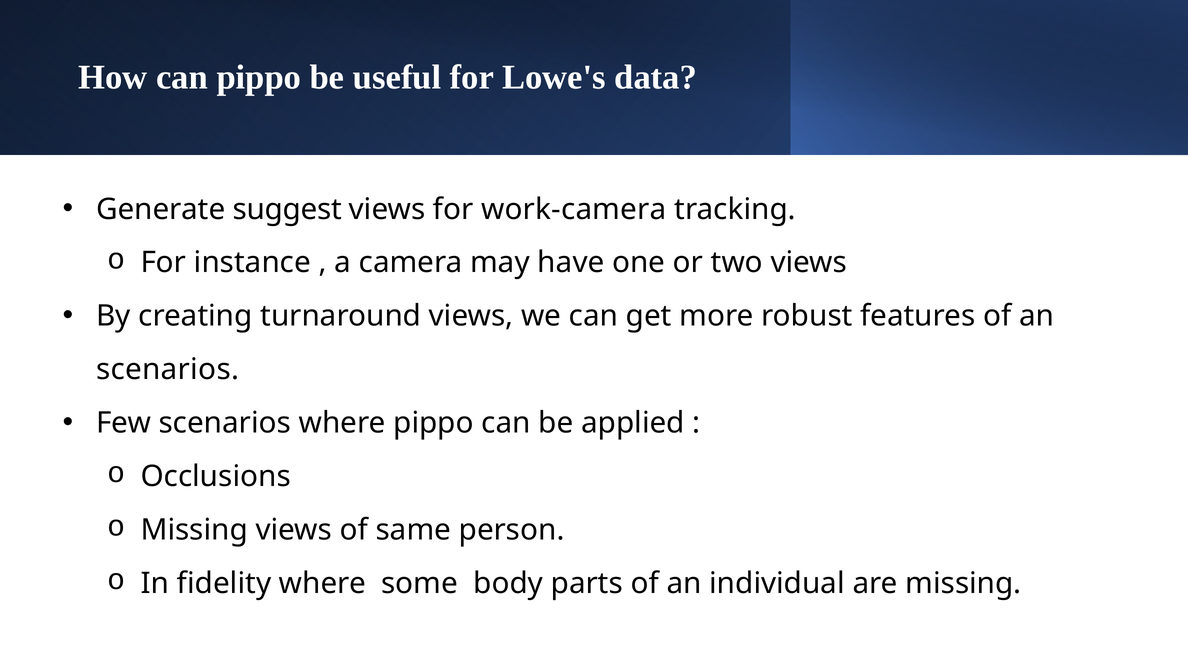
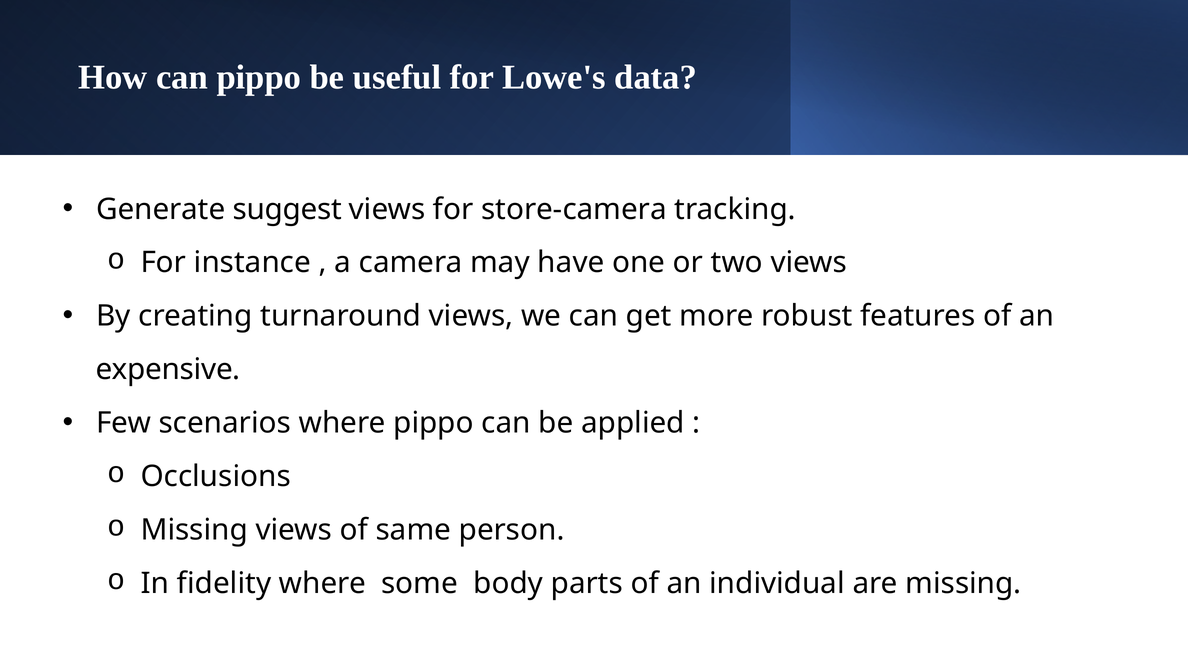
work-camera: work-camera -> store-camera
scenarios at (168, 370): scenarios -> expensive
